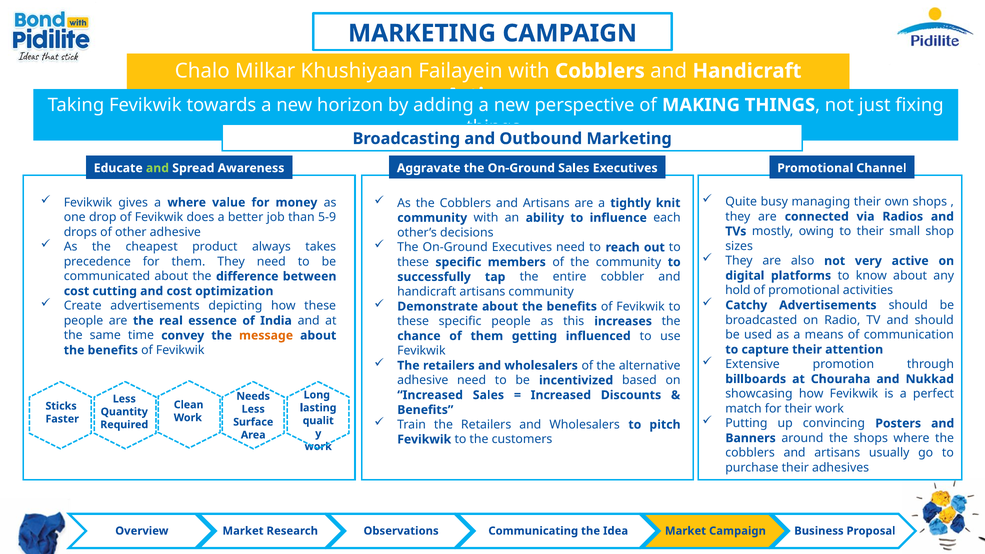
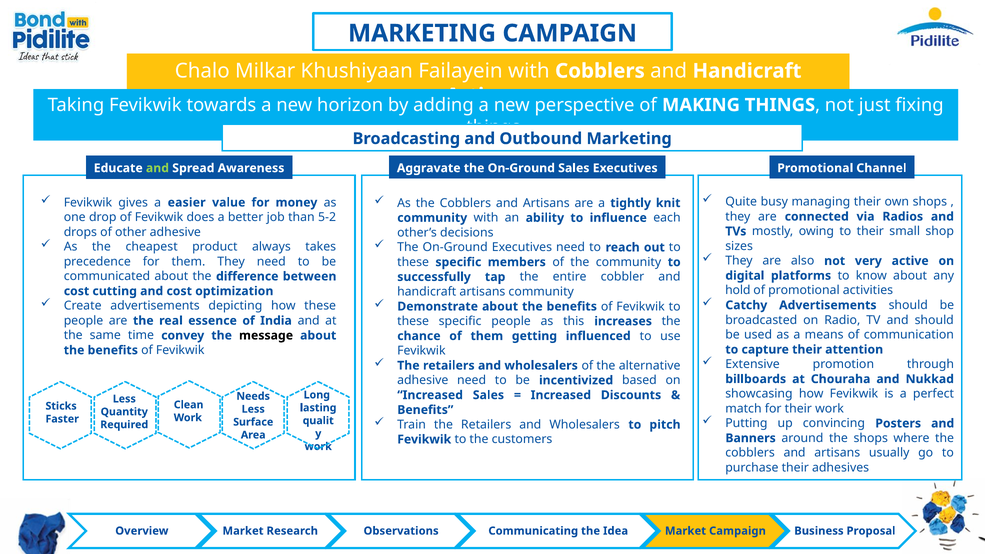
a where: where -> easier
5-9: 5-9 -> 5-2
message colour: orange -> black
